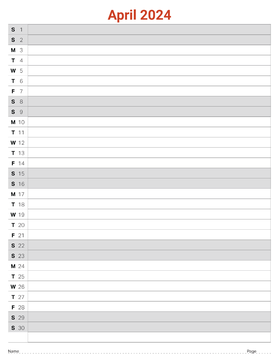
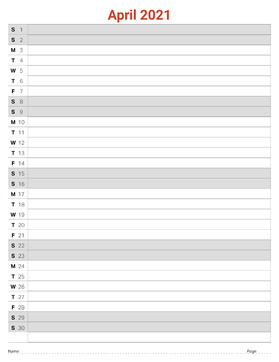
2024: 2024 -> 2021
